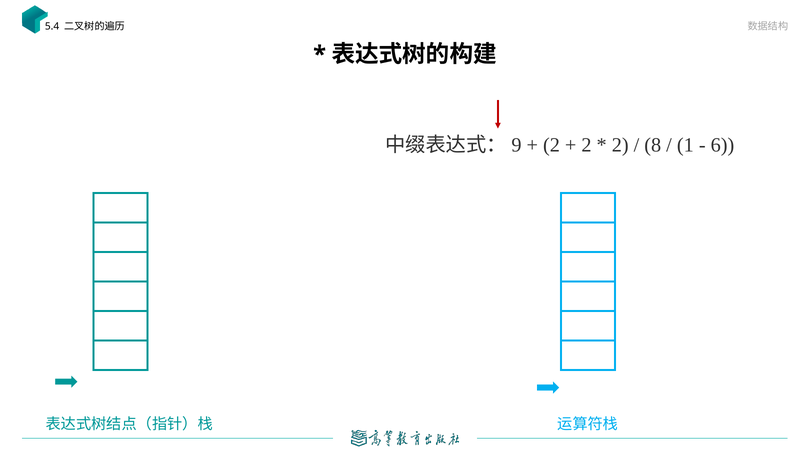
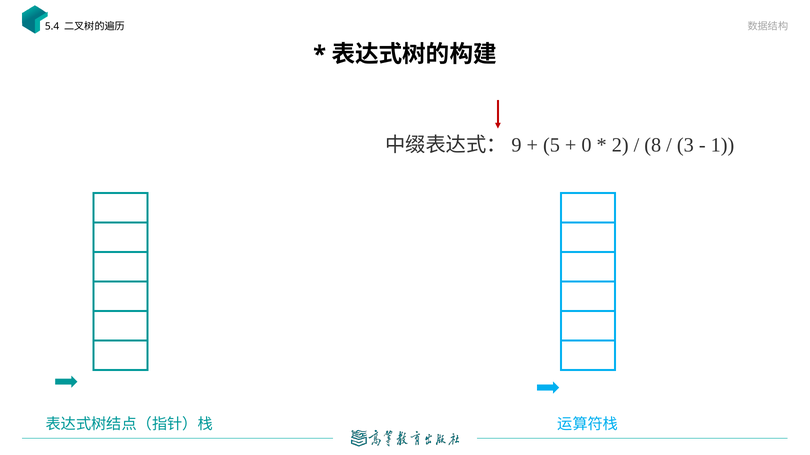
2 at (551, 145): 2 -> 5
2 at (586, 145): 2 -> 0
1: 1 -> 3
6: 6 -> 1
